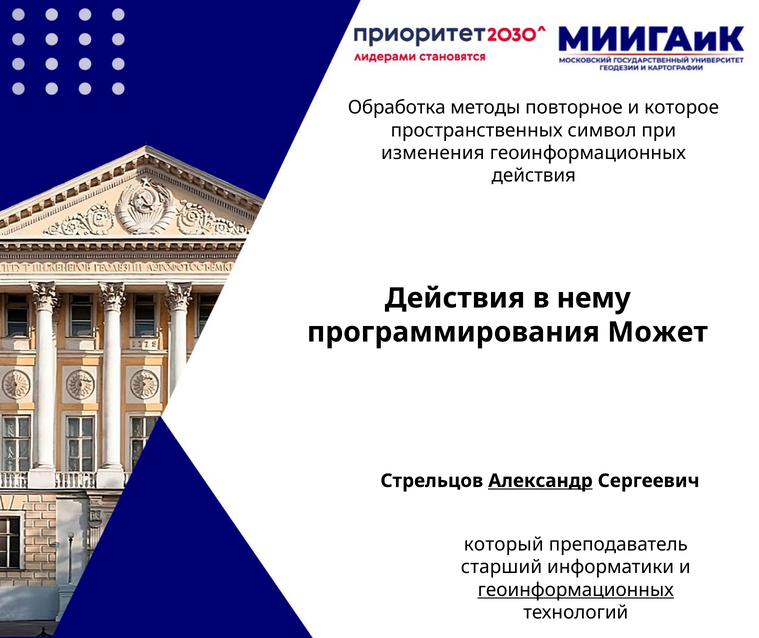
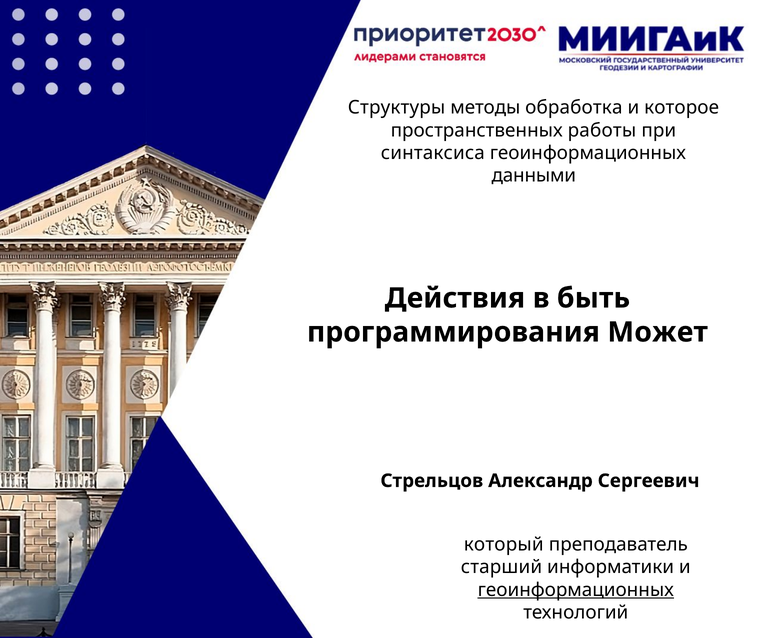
Обработка: Обработка -> Структуры
повторное: повторное -> обработка
символ: символ -> работы
изменения: изменения -> синтаксиса
действия at (534, 176): действия -> данными
нему: нему -> быть
Александр underline: present -> none
